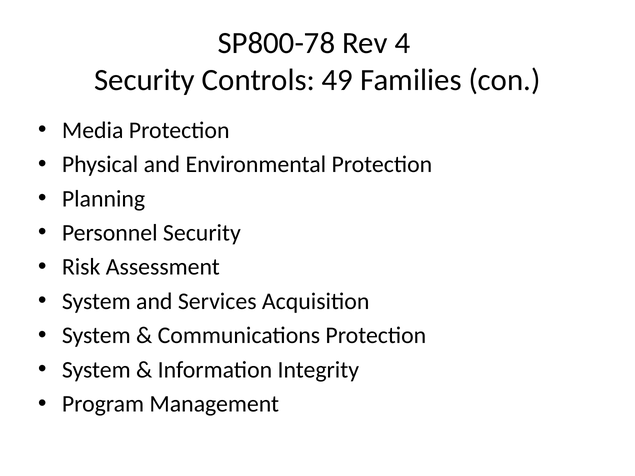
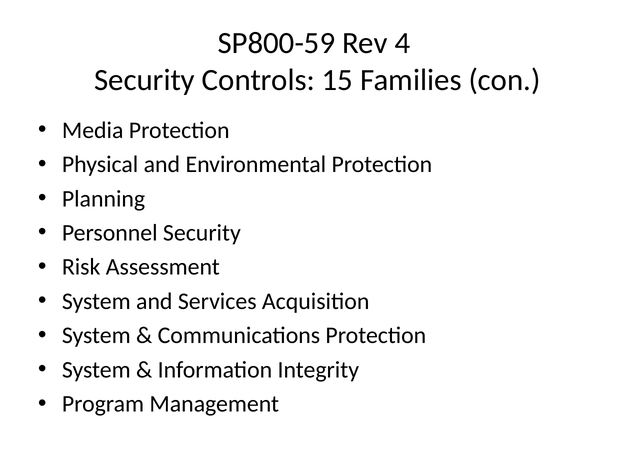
SP800-78: SP800-78 -> SP800-59
49: 49 -> 15
